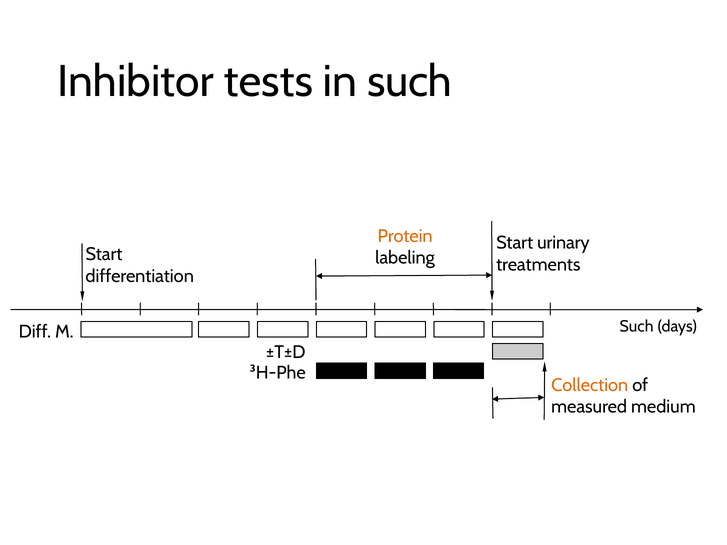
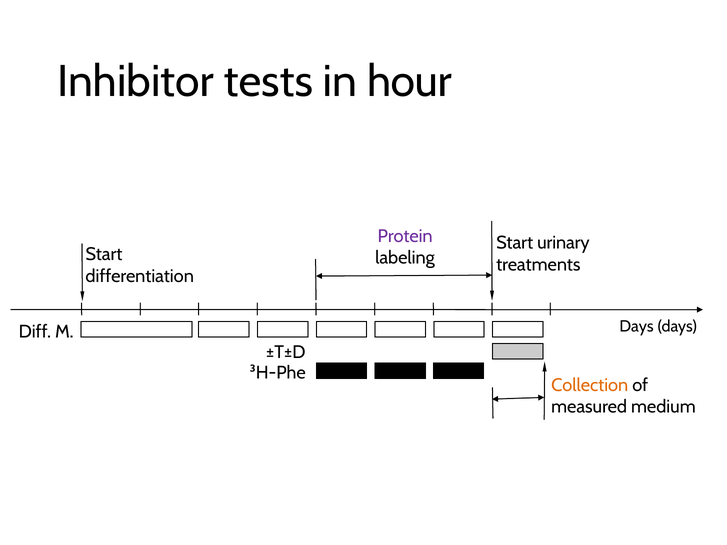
in such: such -> hour
Protein colour: orange -> purple
Such at (636, 327): Such -> Days
